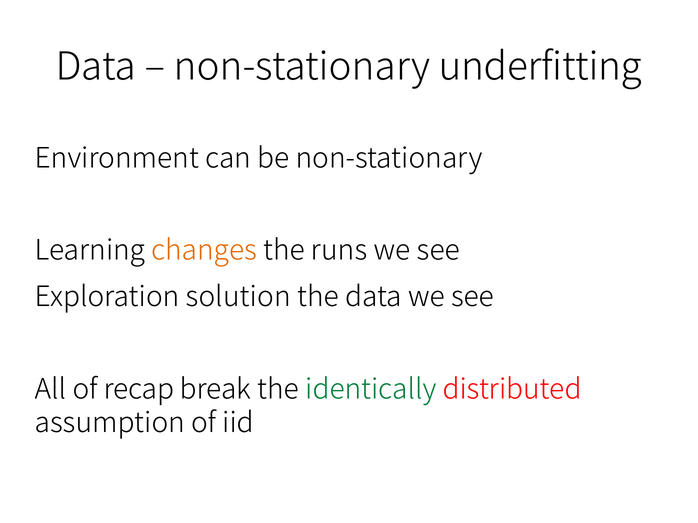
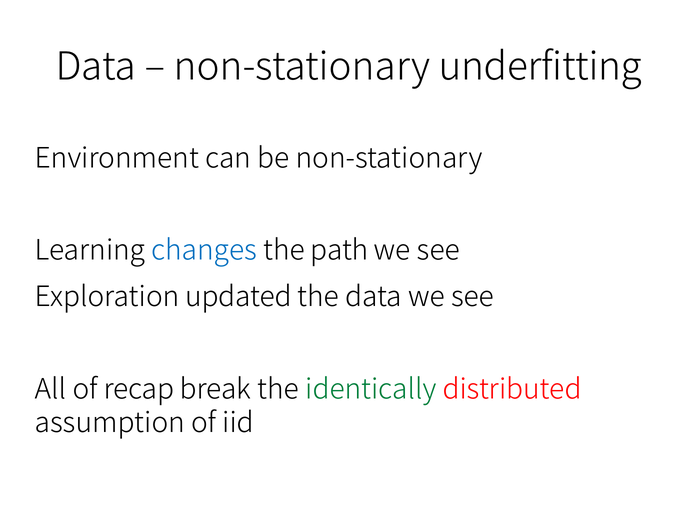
changes colour: orange -> blue
runs: runs -> path
solution: solution -> updated
